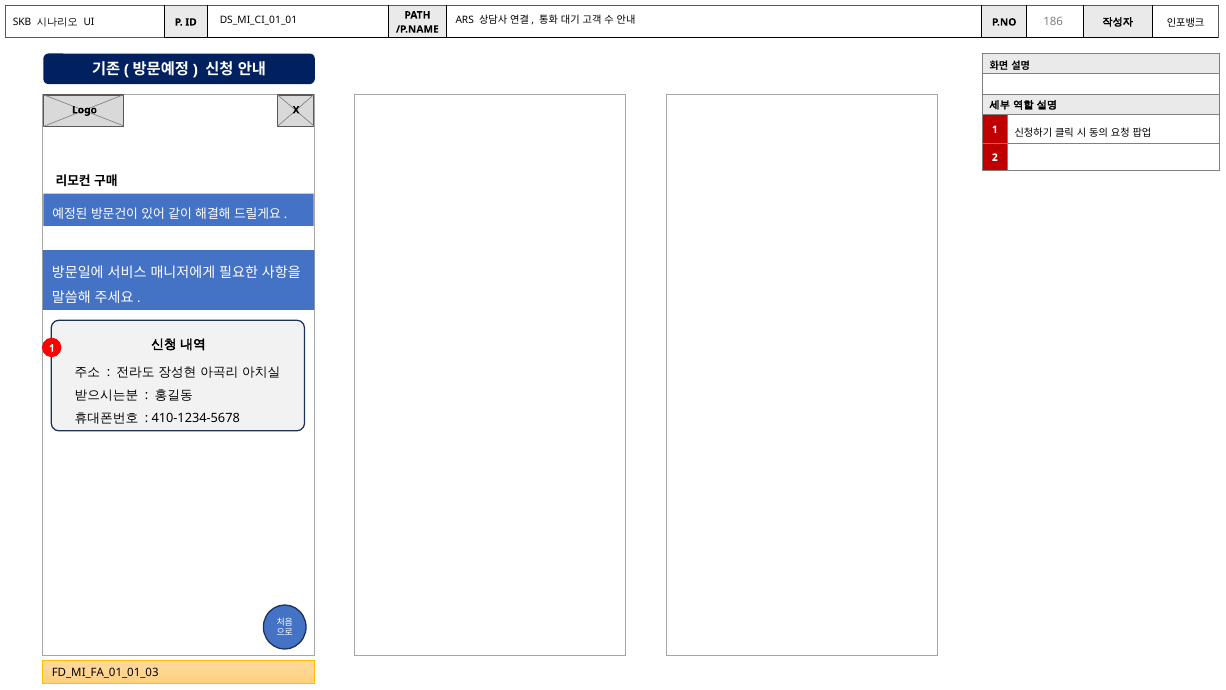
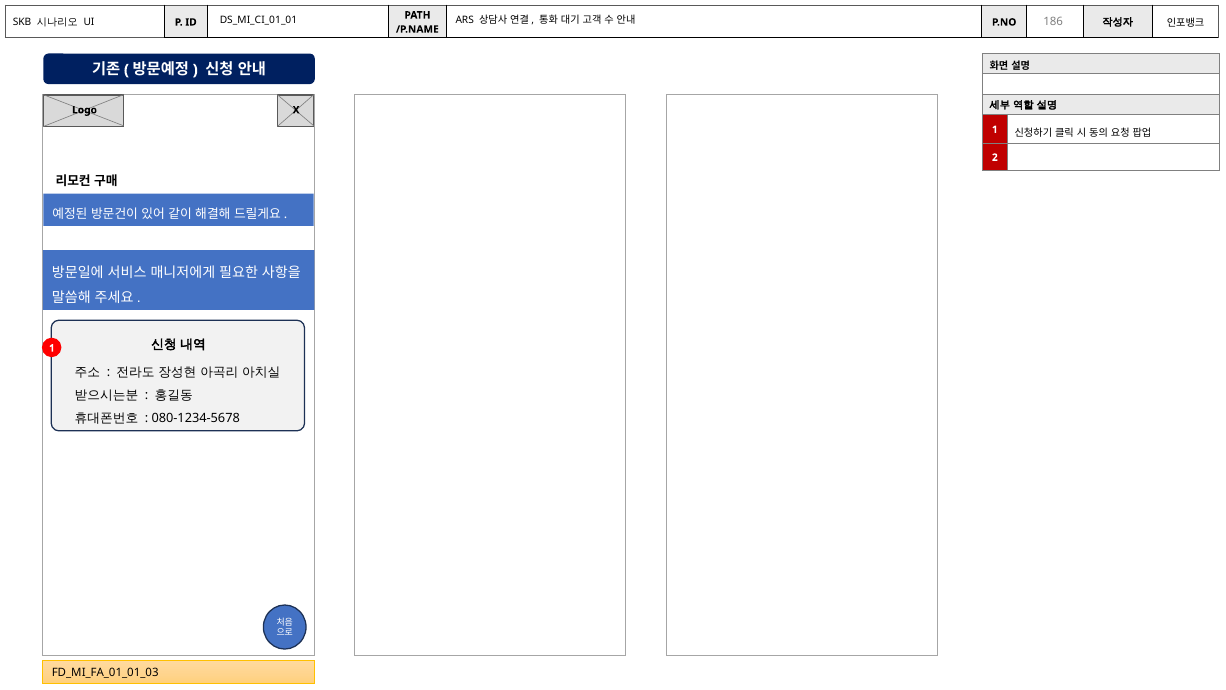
410-1234-5678: 410-1234-5678 -> 080-1234-5678
